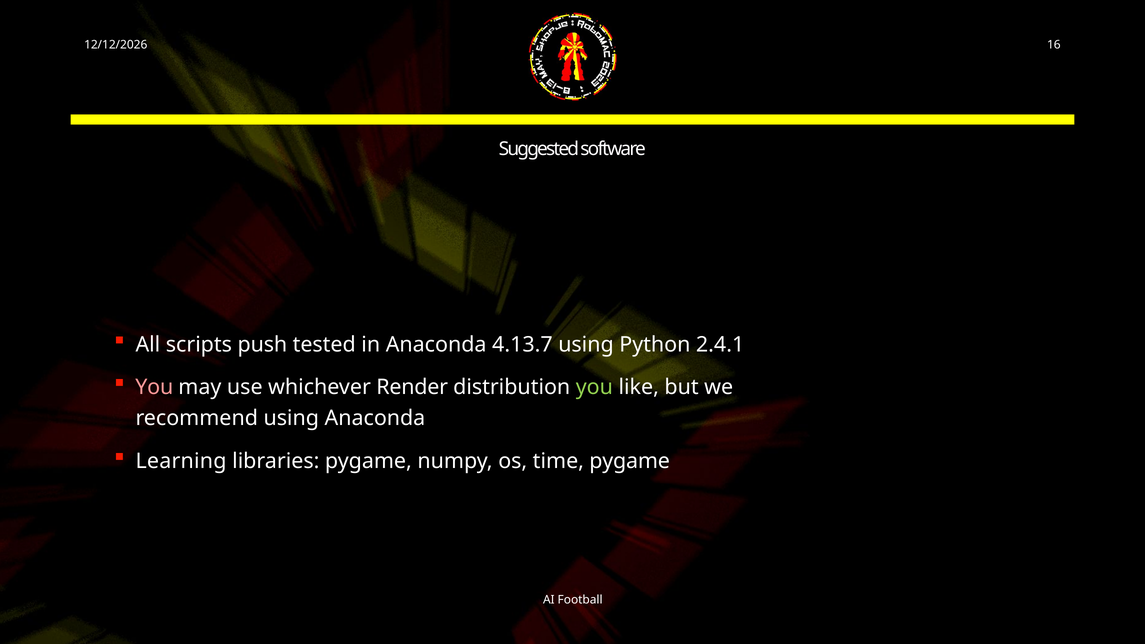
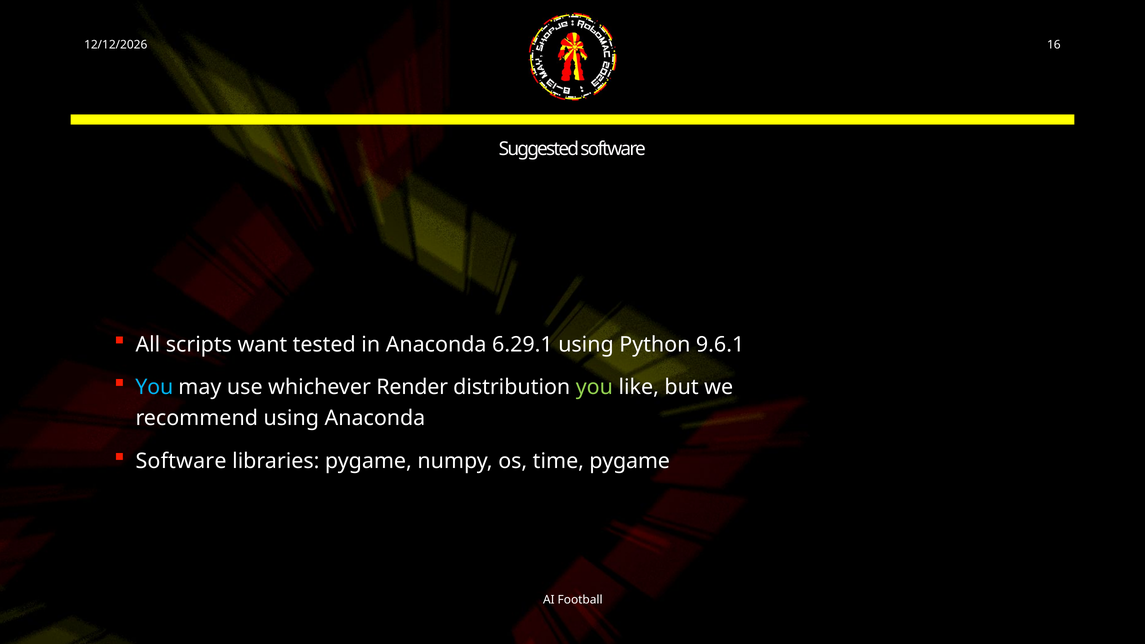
push: push -> want
4.13.7: 4.13.7 -> 6.29.1
2.4.1: 2.4.1 -> 9.6.1
You at (154, 387) colour: pink -> light blue
Learning at (181, 461): Learning -> Software
